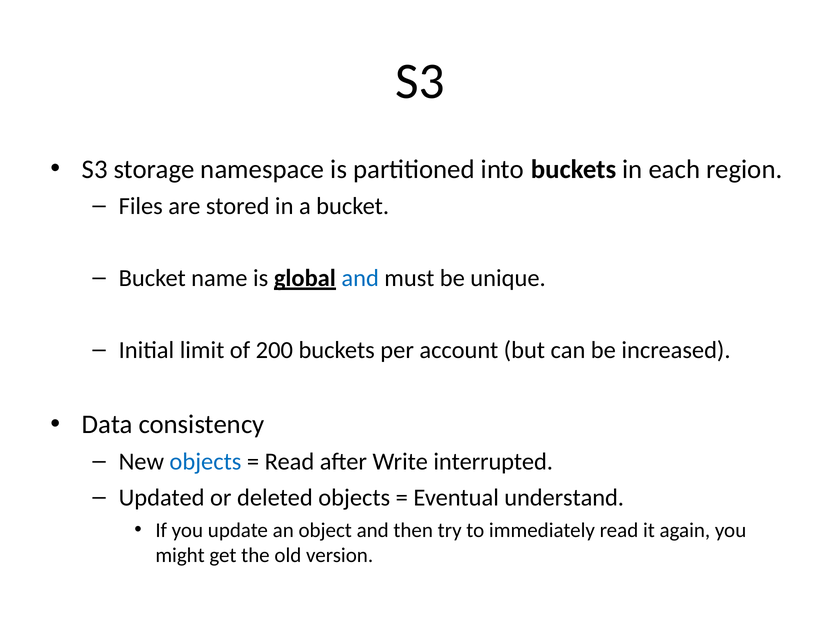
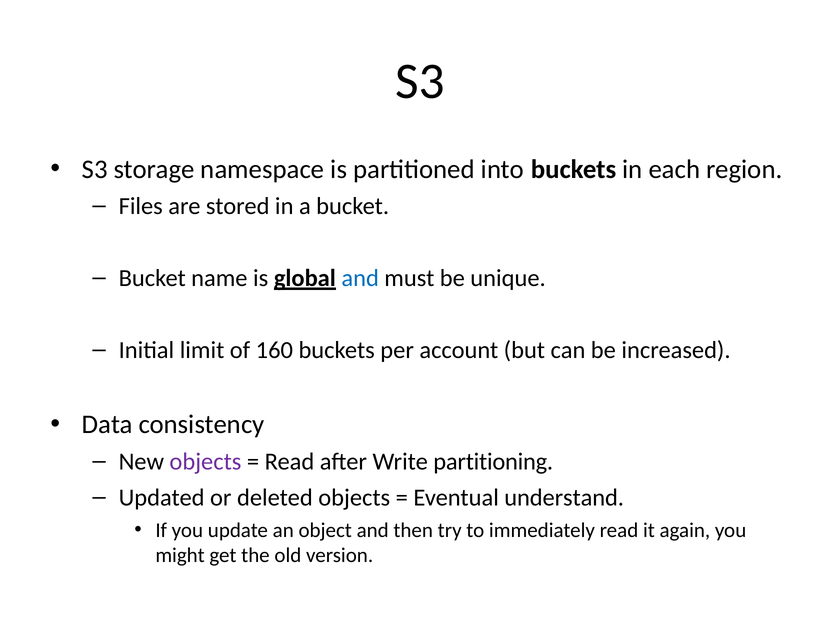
200: 200 -> 160
objects at (205, 462) colour: blue -> purple
interrupted: interrupted -> partitioning
